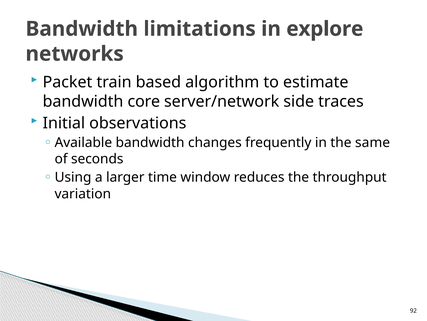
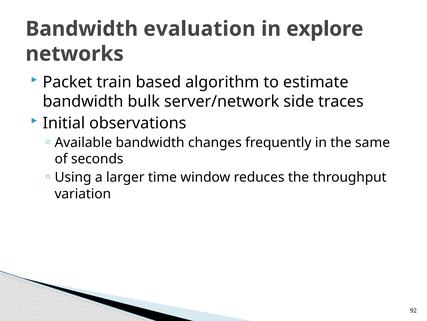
limitations: limitations -> evaluation
core: core -> bulk
